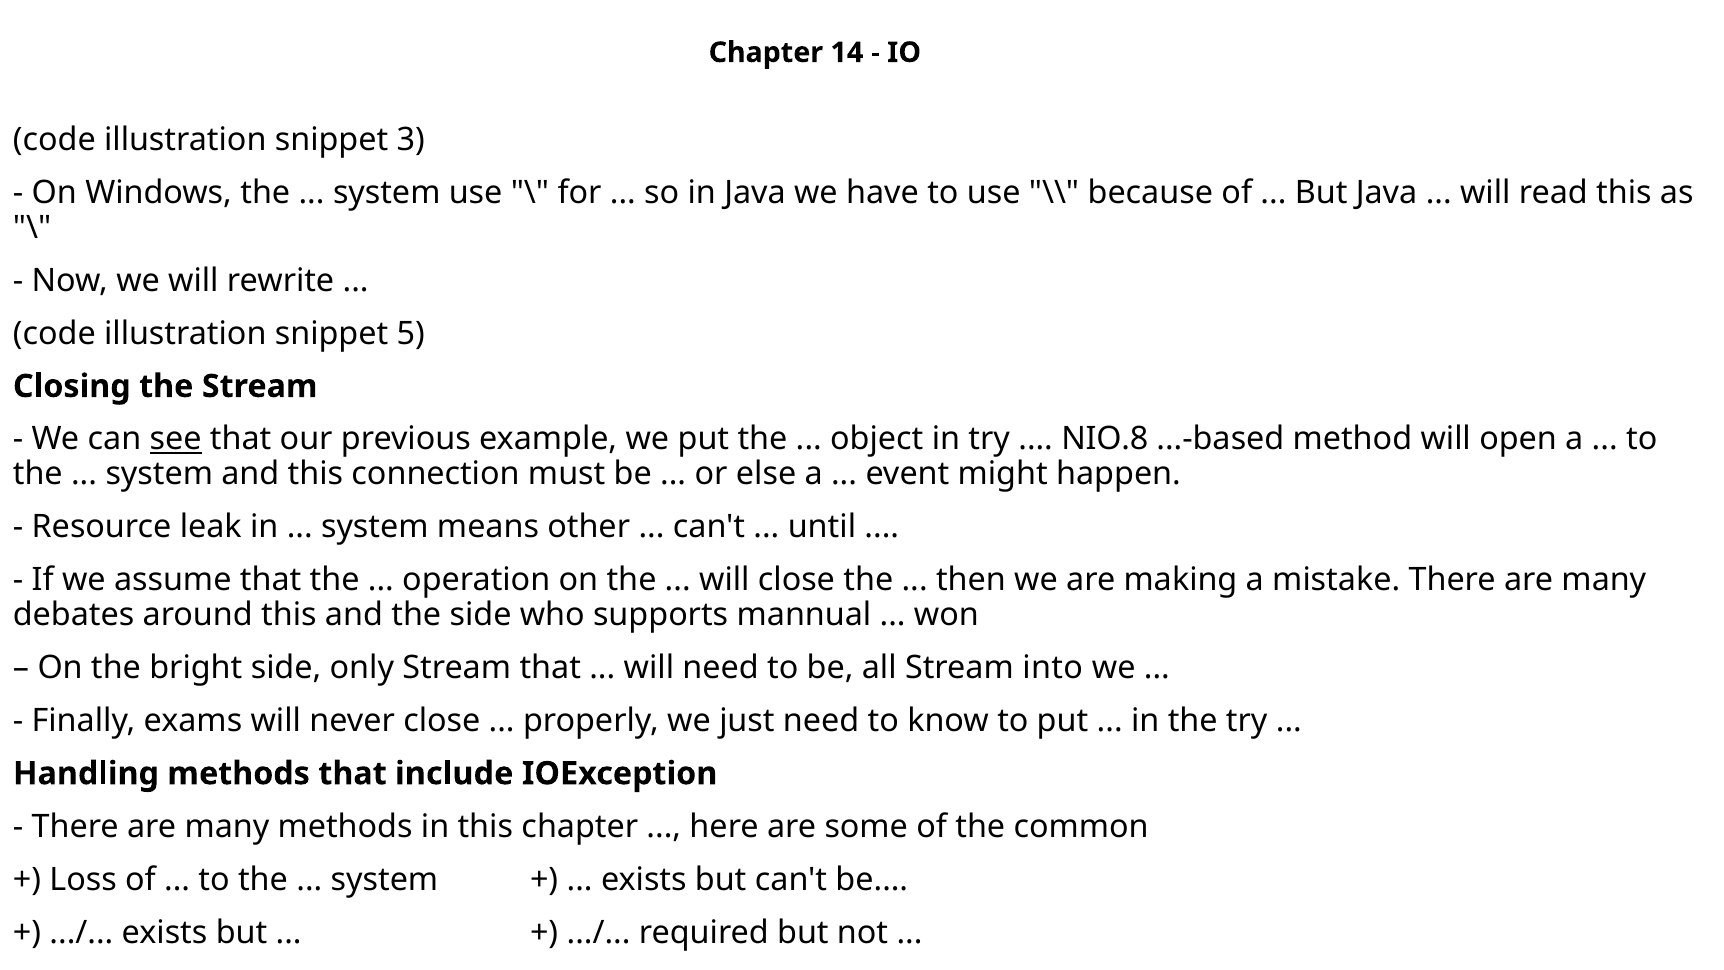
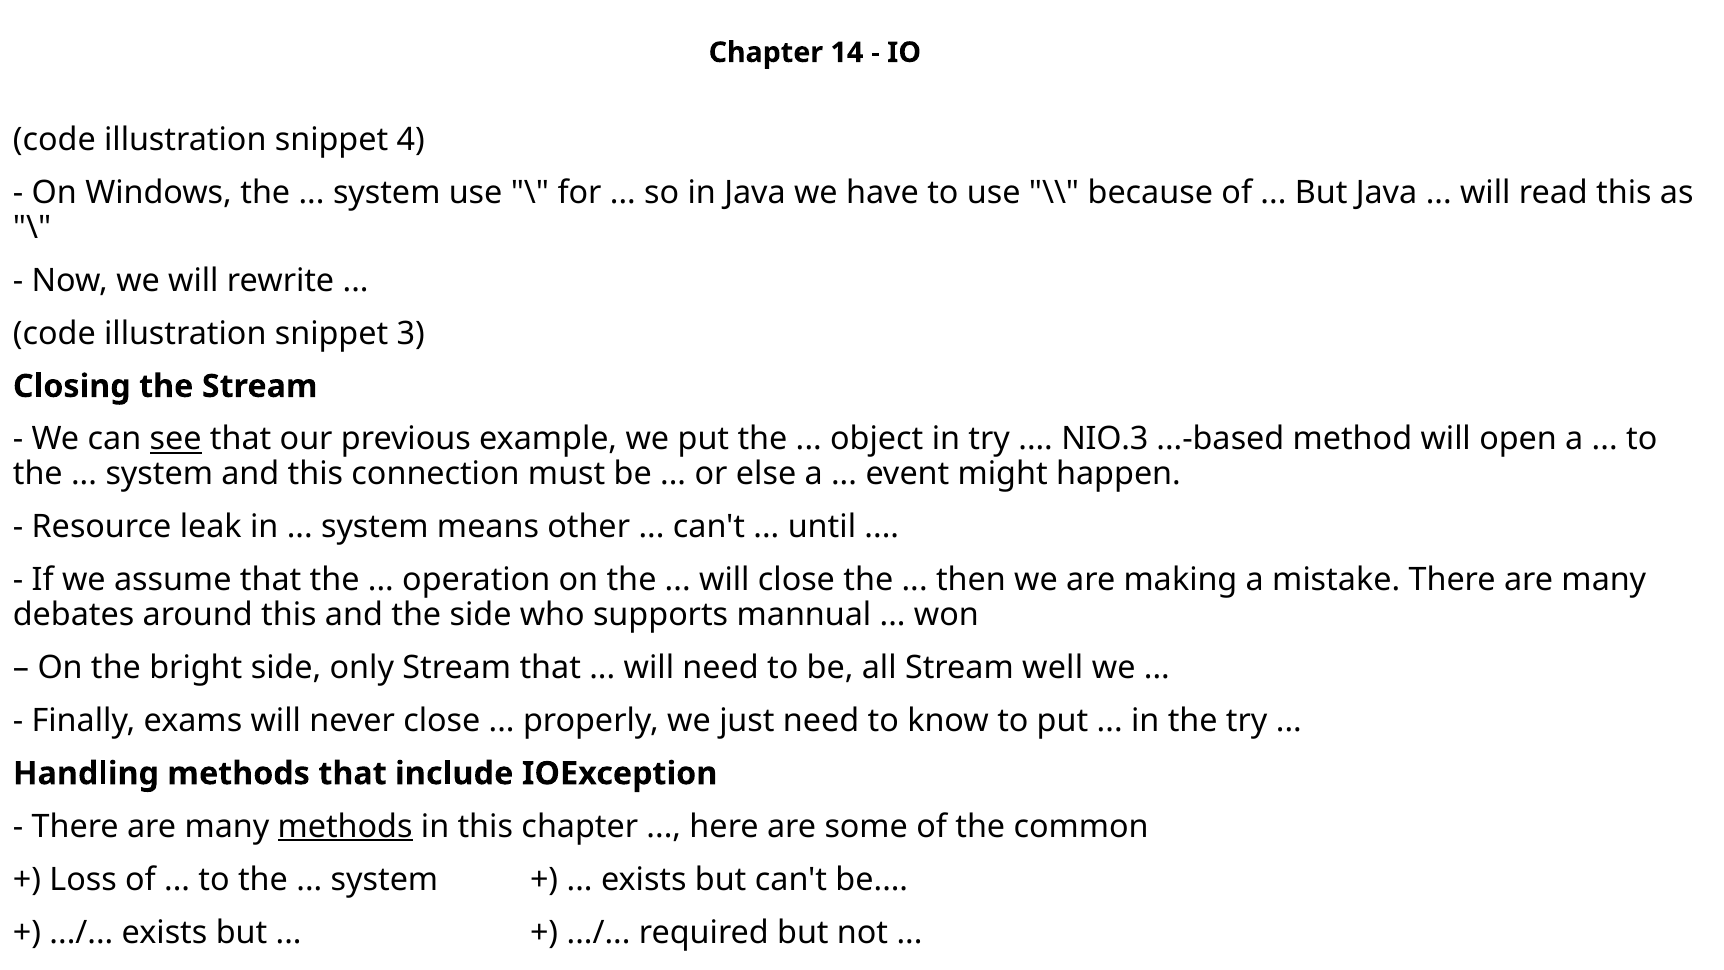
3: 3 -> 4
5: 5 -> 3
NIO.8: NIO.8 -> NIO.3
into: into -> well
methods at (345, 826) underline: none -> present
